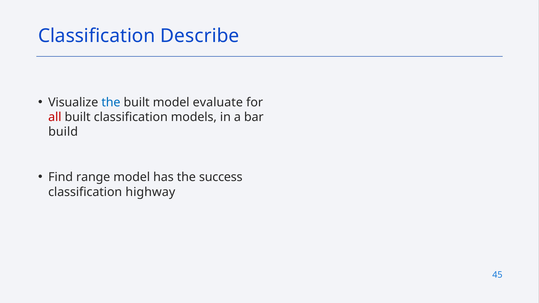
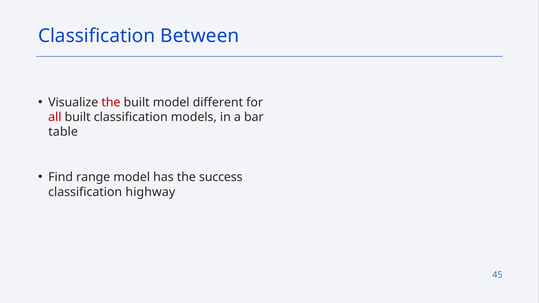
Describe: Describe -> Between
the at (111, 102) colour: blue -> red
evaluate: evaluate -> different
build: build -> table
